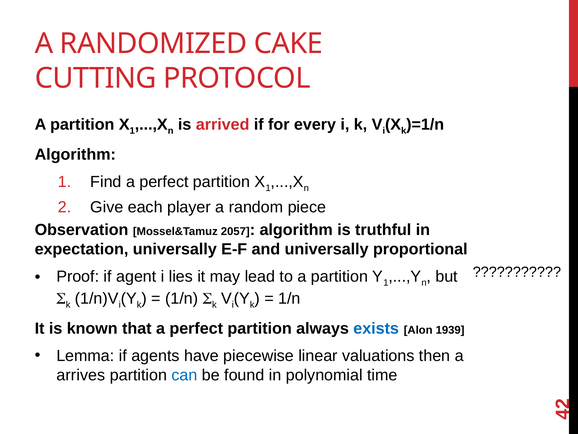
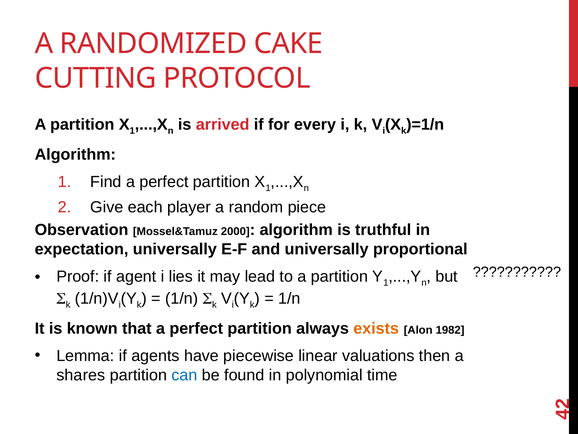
2057: 2057 -> 2000
exists colour: blue -> orange
1939: 1939 -> 1982
arrives: arrives -> shares
